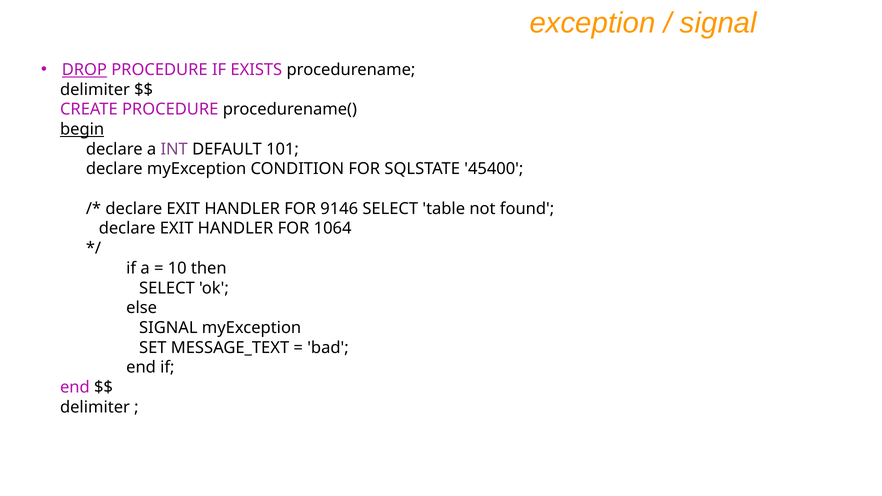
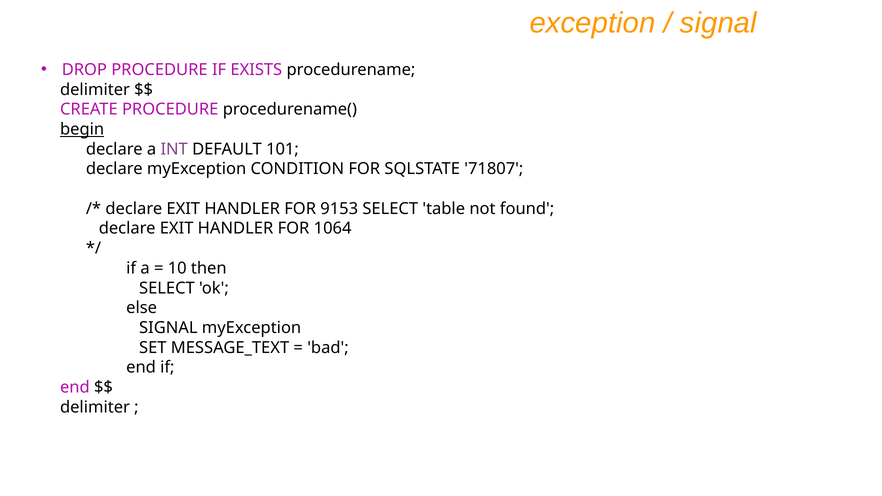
DROP underline: present -> none
45400: 45400 -> 71807
9146: 9146 -> 9153
